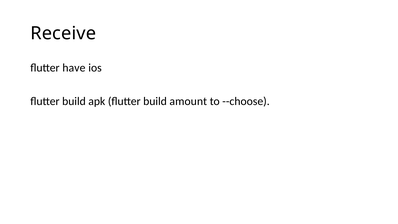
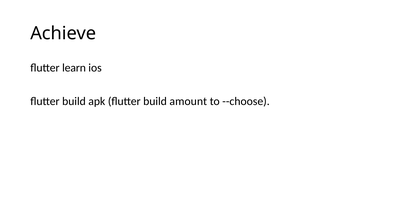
Receive: Receive -> Achieve
have: have -> learn
